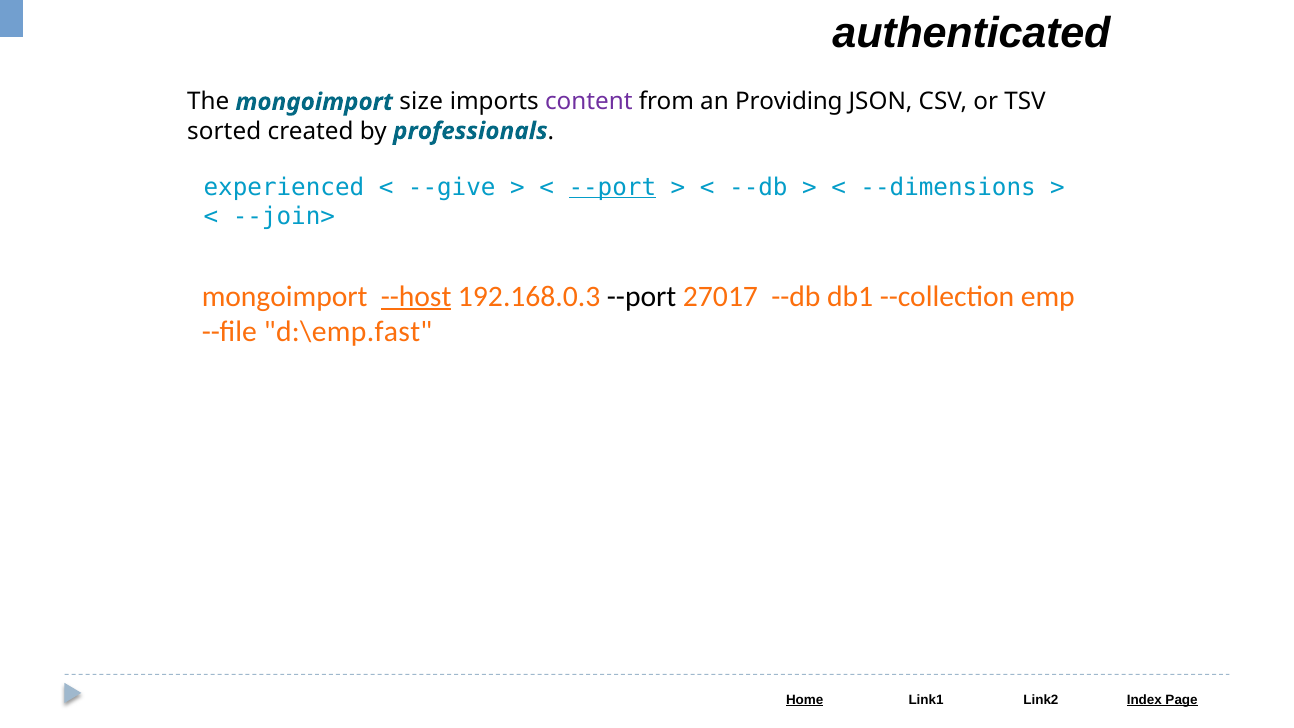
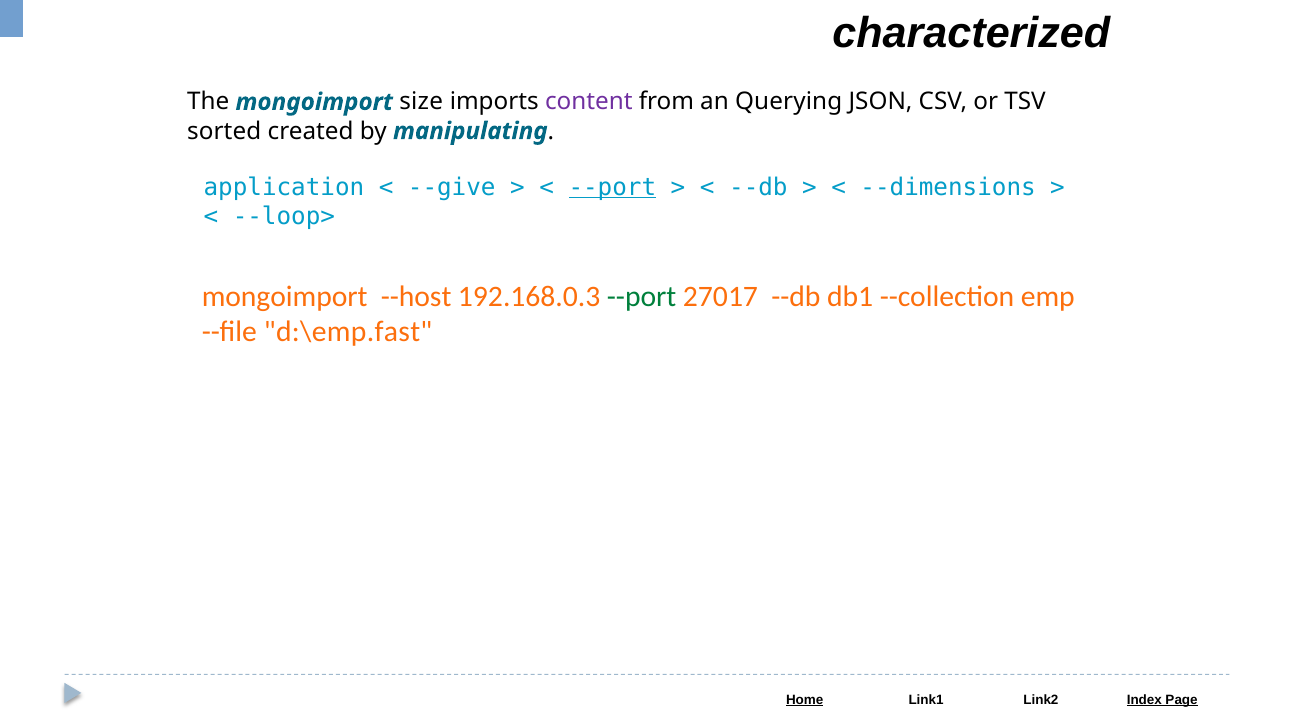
authenticated: authenticated -> characterized
Providing: Providing -> Querying
professionals: professionals -> manipulating
experienced: experienced -> application
--join>: --join> -> --loop>
--host underline: present -> none
--port at (642, 296) colour: black -> green
